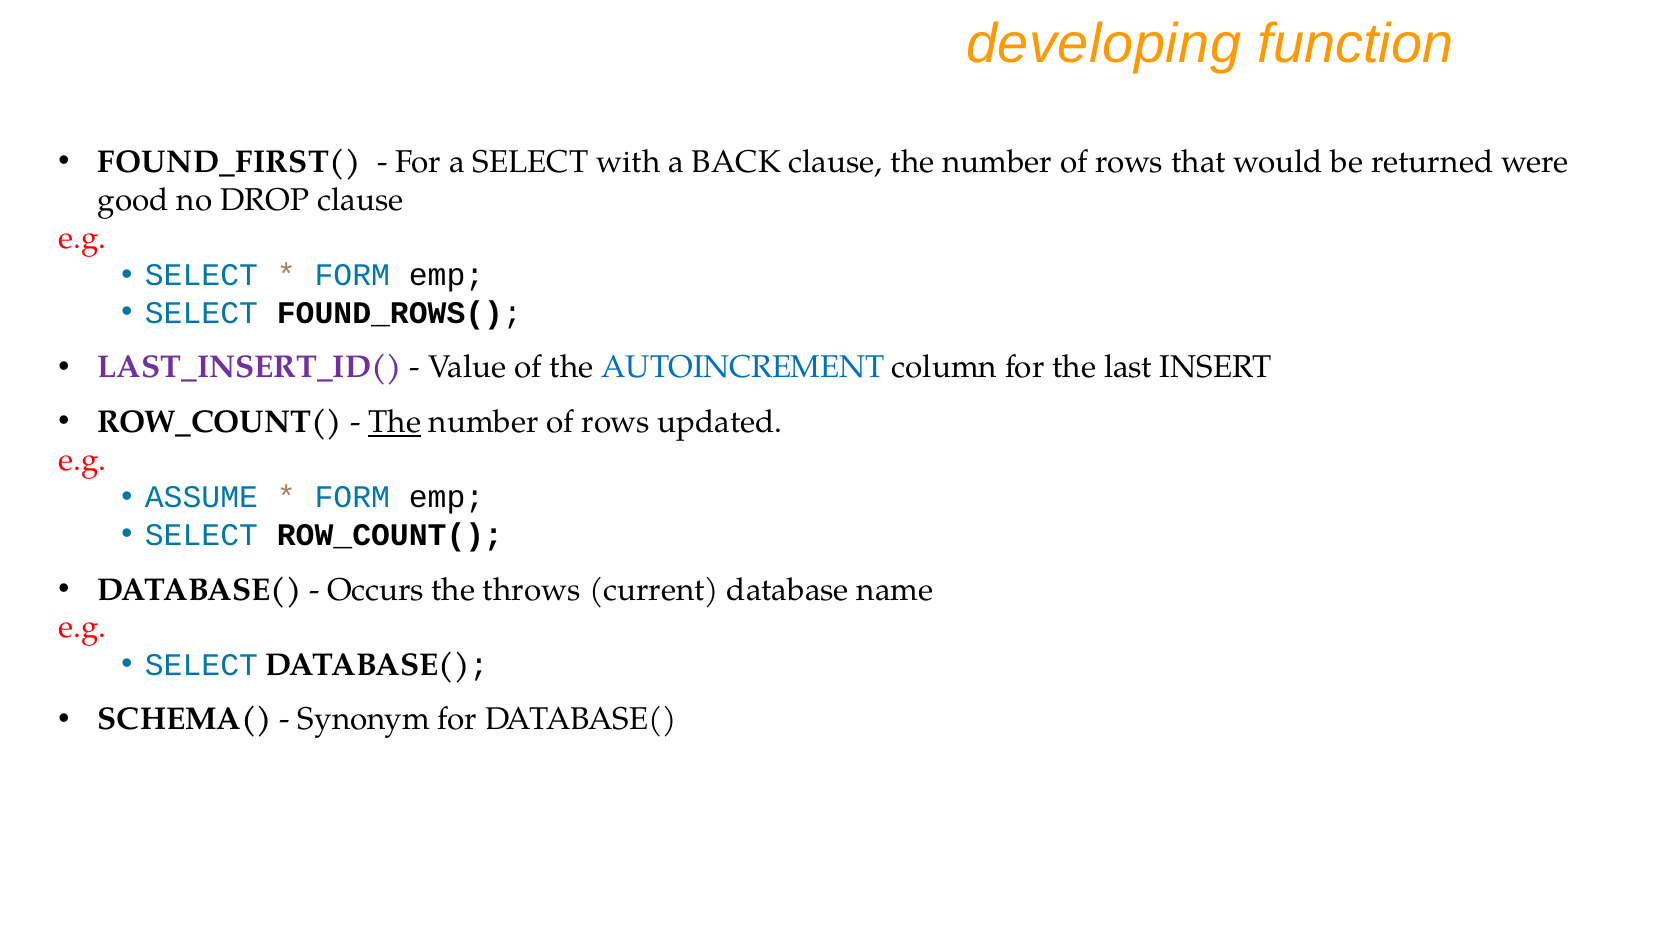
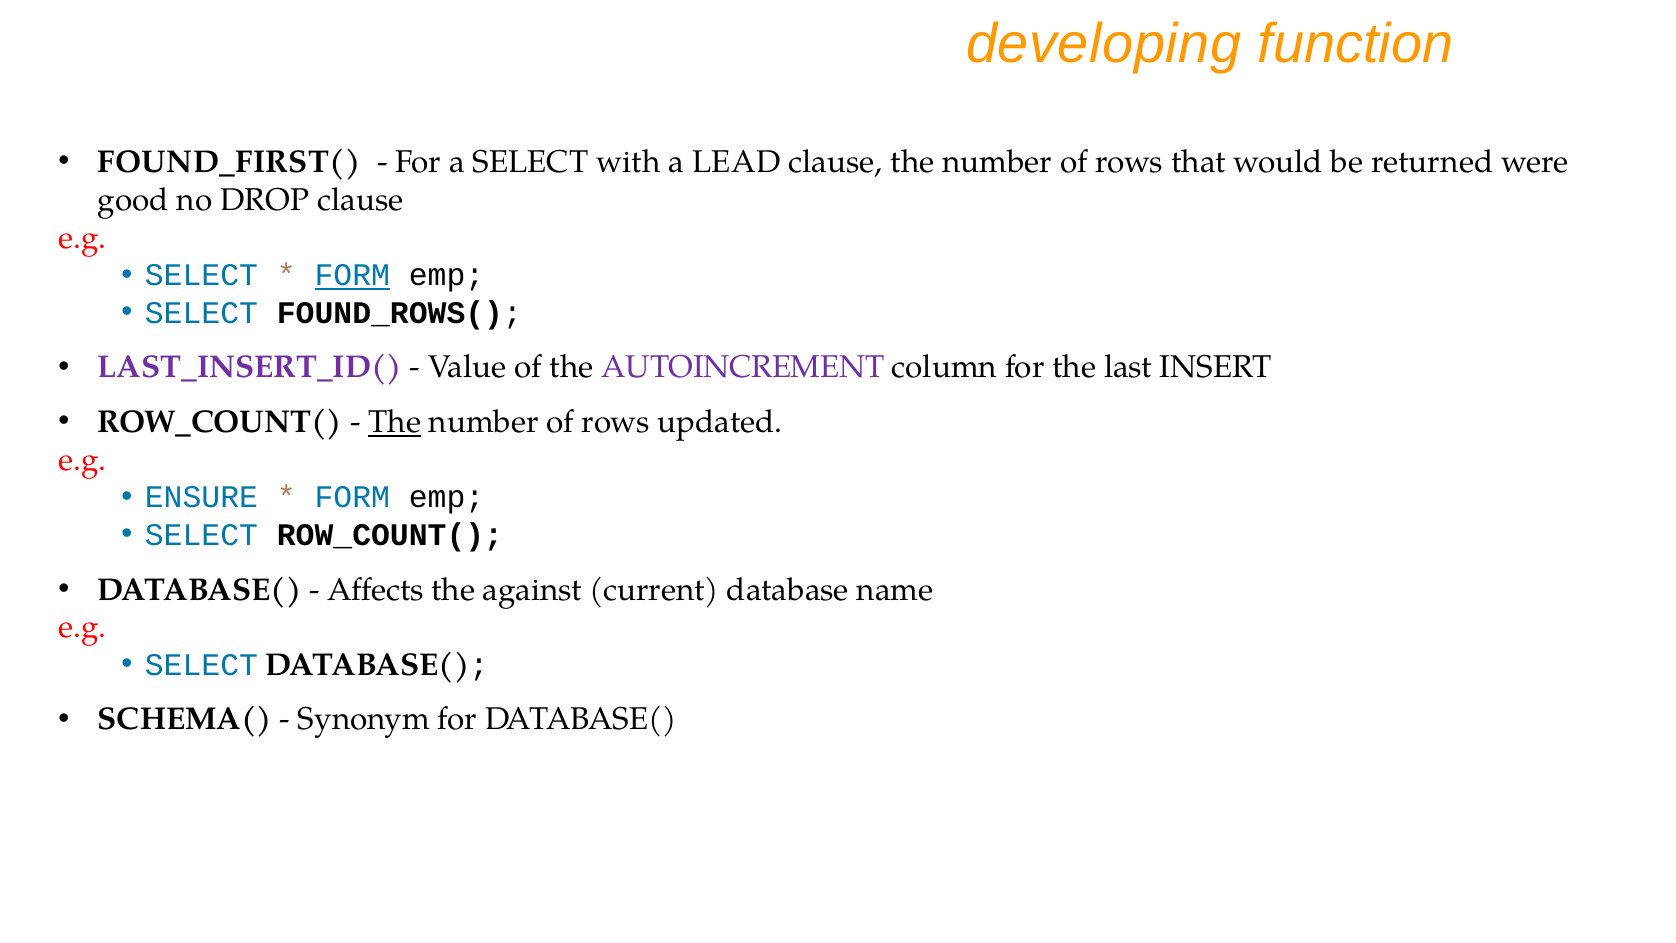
BACK: BACK -> LEAD
FORM at (352, 275) underline: none -> present
AUTOINCREMENT colour: blue -> purple
ASSUME: ASSUME -> ENSURE
Occurs: Occurs -> Affects
throws: throws -> against
